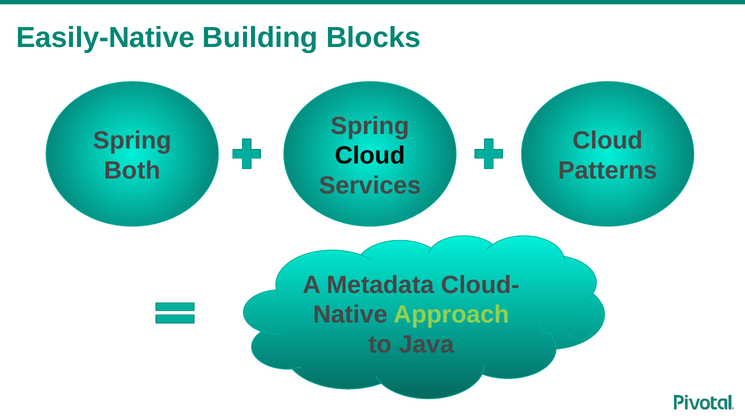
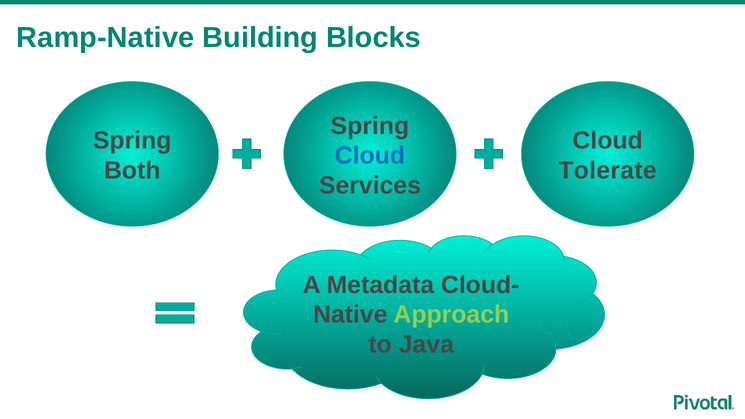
Easily-Native: Easily-Native -> Ramp-Native
Cloud at (370, 156) colour: black -> blue
Patterns: Patterns -> Tolerate
